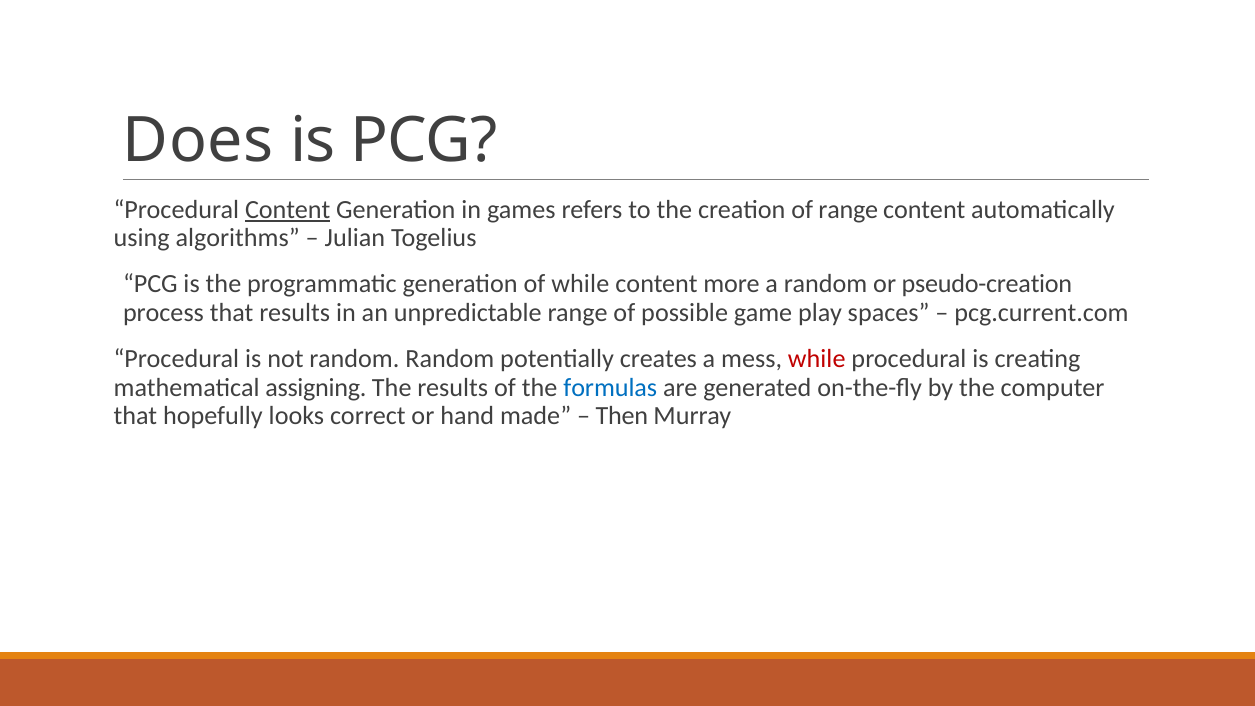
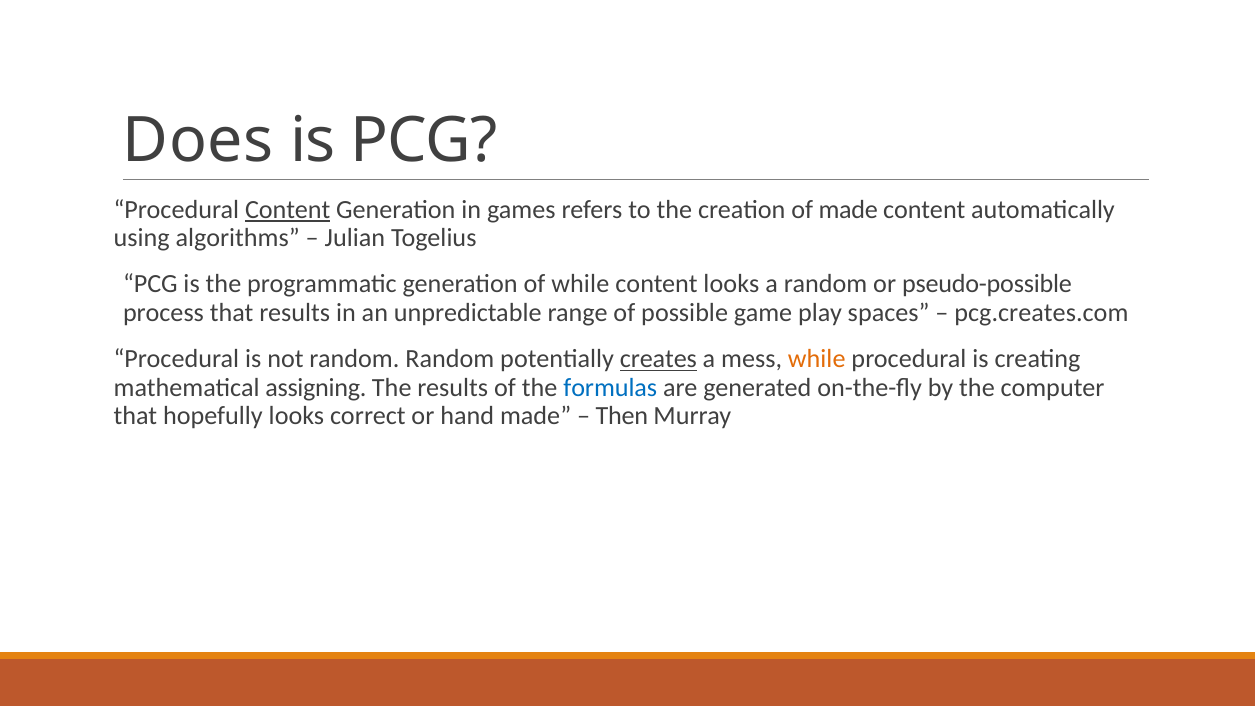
of range: range -> made
content more: more -> looks
pseudo-creation: pseudo-creation -> pseudo-possible
pcg.current.com: pcg.current.com -> pcg.creates.com
creates underline: none -> present
while at (817, 359) colour: red -> orange
